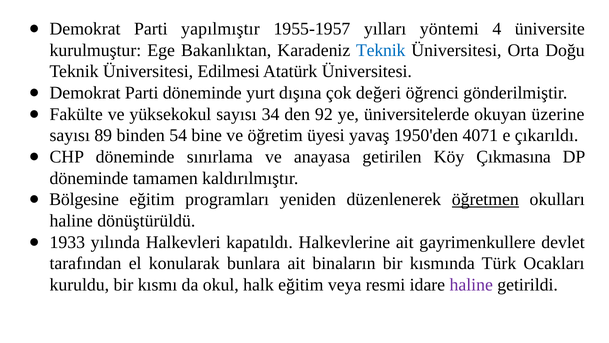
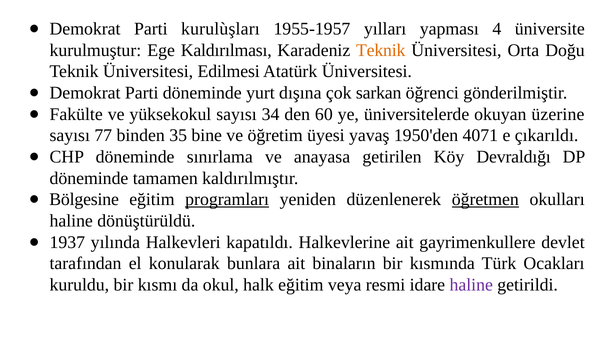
yapılmıştır: yapılmıştır -> kurulùşları
yöntemi: yöntemi -> yapması
Bakanlıktan: Bakanlıktan -> Kaldırılması
Teknik at (381, 50) colour: blue -> orange
değeri: değeri -> sarkan
92: 92 -> 60
89: 89 -> 77
54: 54 -> 35
Çıkmasına: Çıkmasına -> Devraldığı
programları underline: none -> present
1933: 1933 -> 1937
